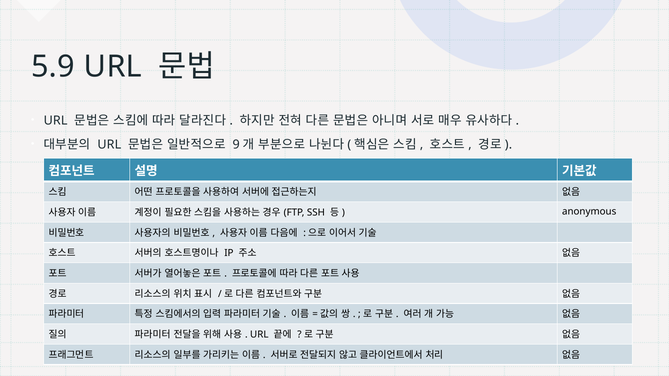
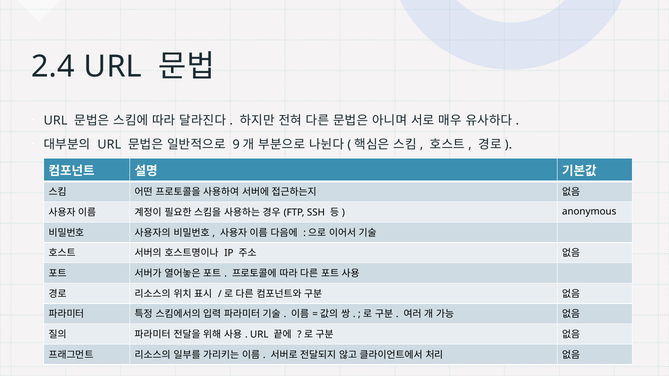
5.9: 5.9 -> 2.4
